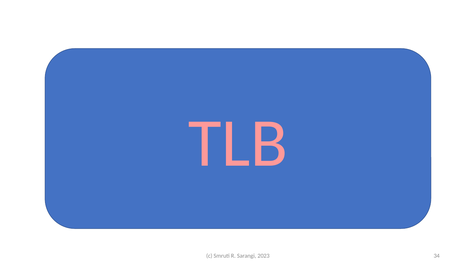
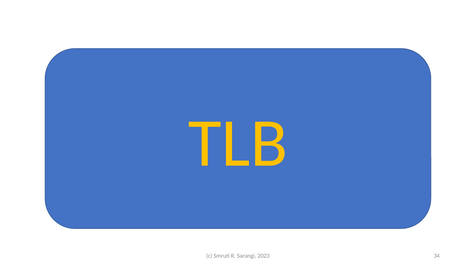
TLB colour: pink -> yellow
